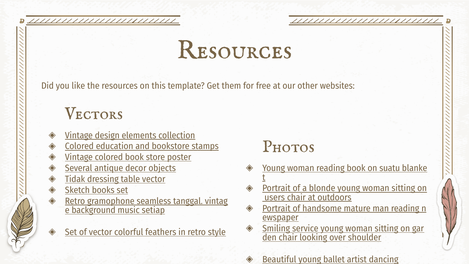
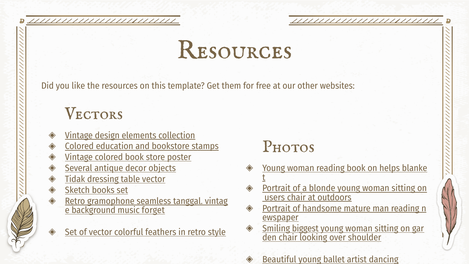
suatu: suatu -> helps
setiap: setiap -> forget
service: service -> biggest
